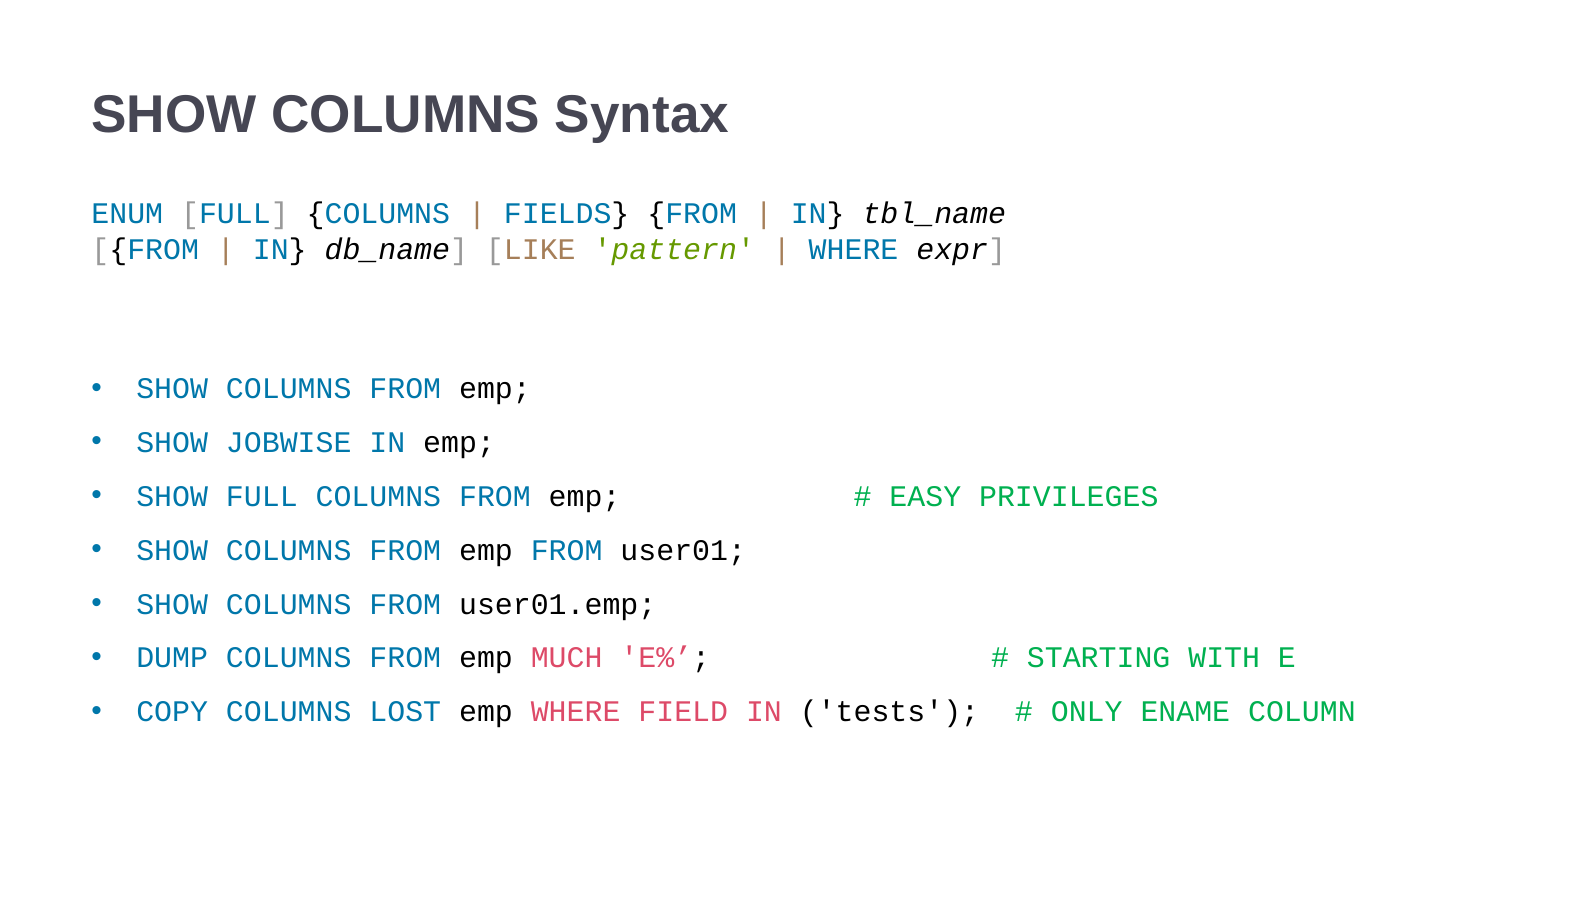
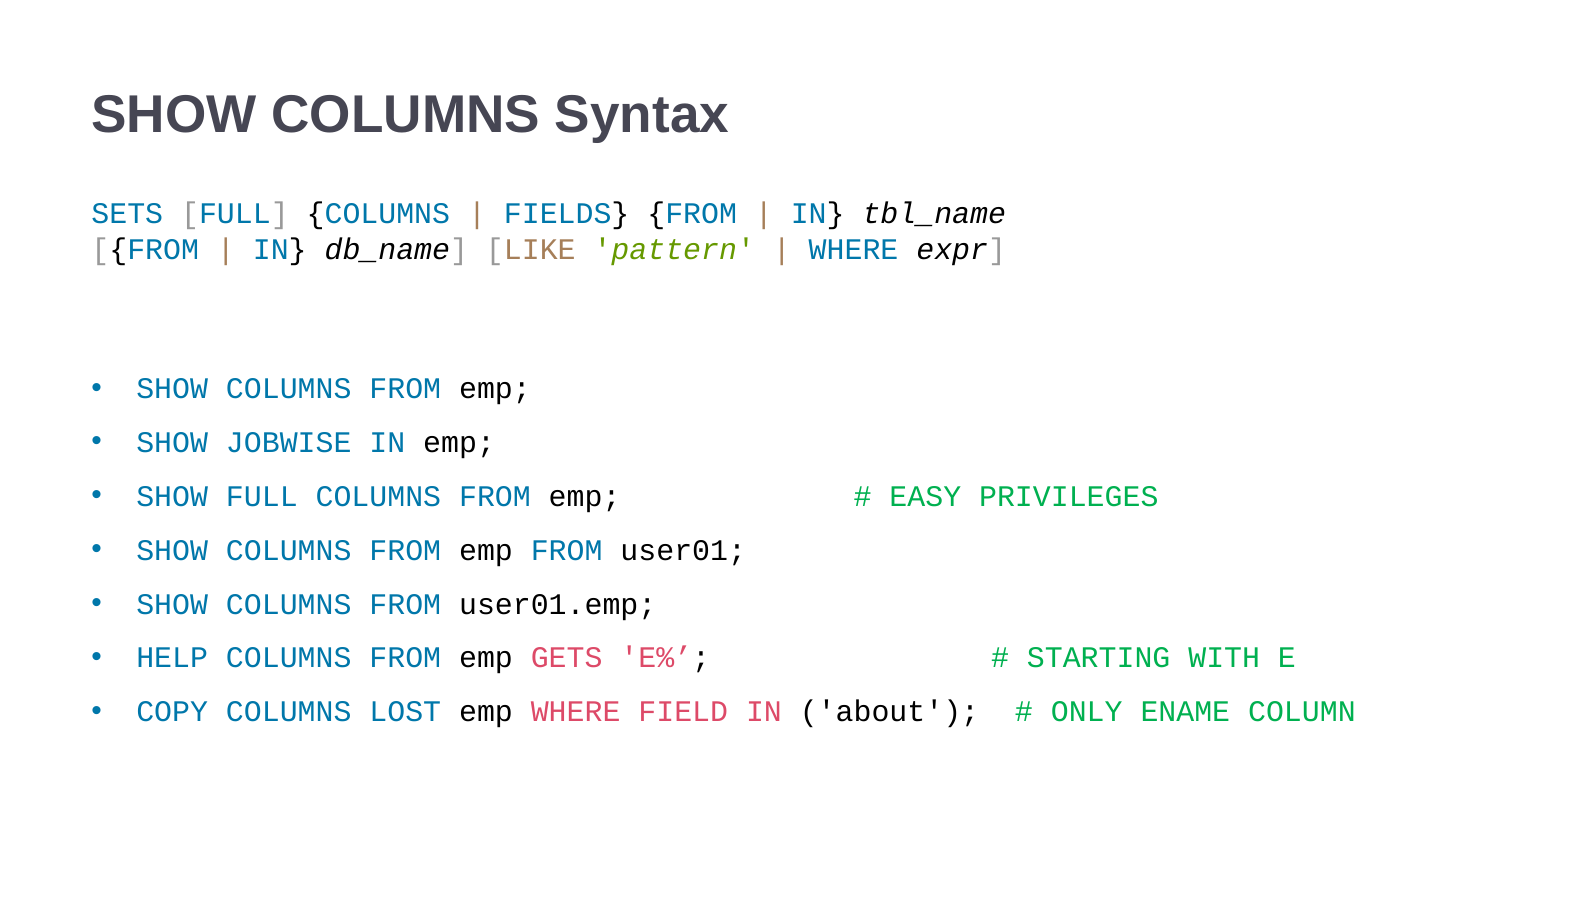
ENUM: ENUM -> SETS
DUMP: DUMP -> HELP
MUCH: MUCH -> GETS
tests: tests -> about
